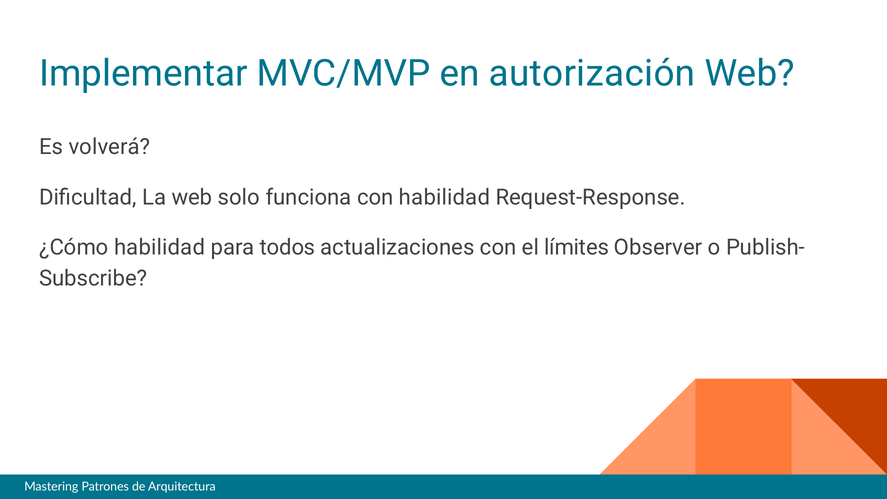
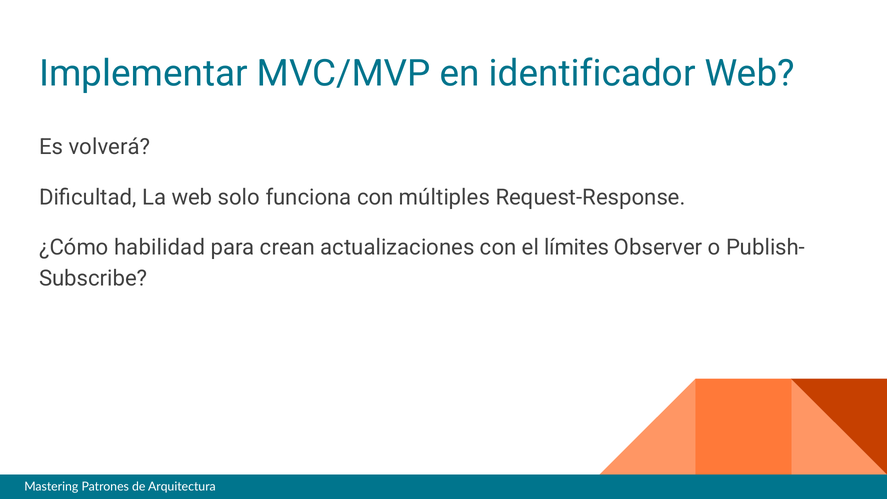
autorización: autorización -> identificador
con habilidad: habilidad -> múltiples
todos: todos -> crean
